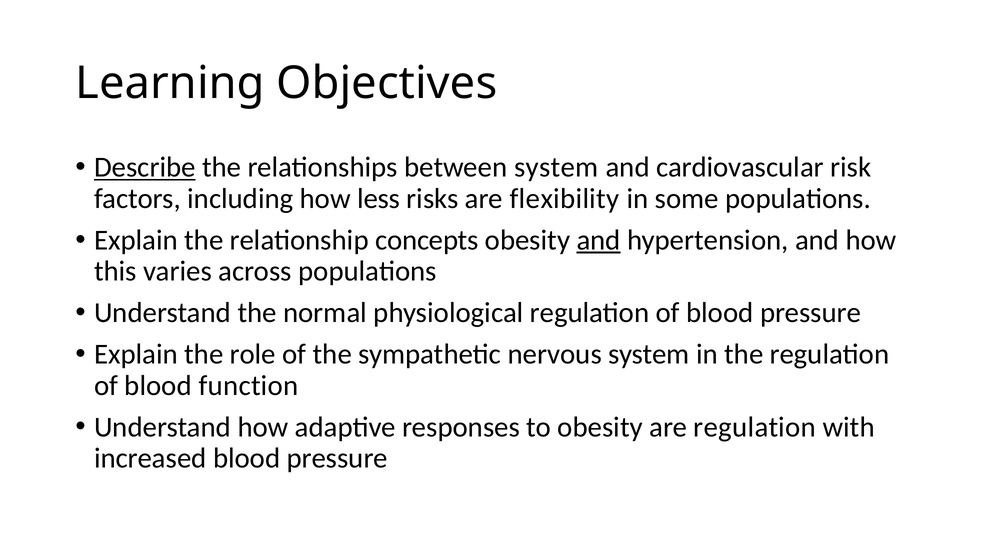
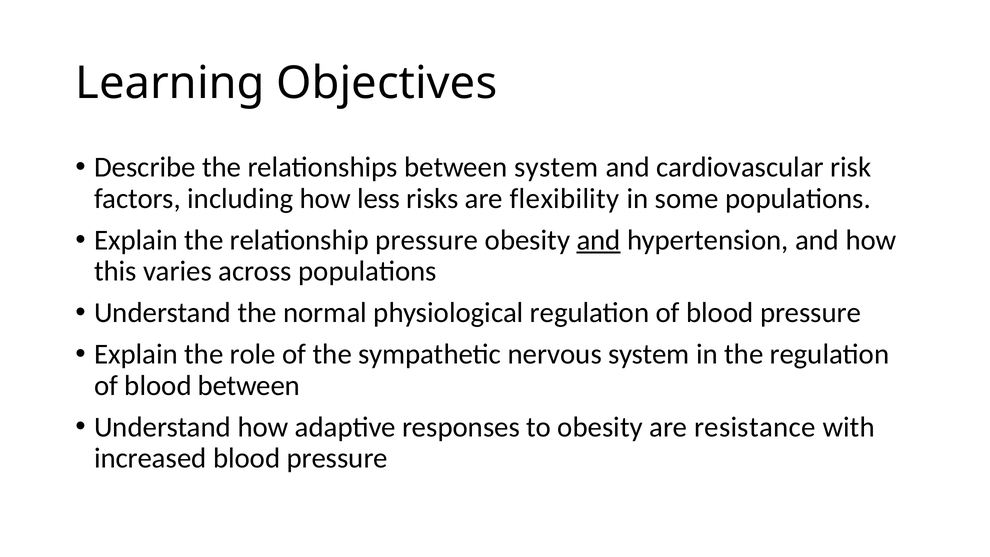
Describe underline: present -> none
relationship concepts: concepts -> pressure
blood function: function -> between
are regulation: regulation -> resistance
